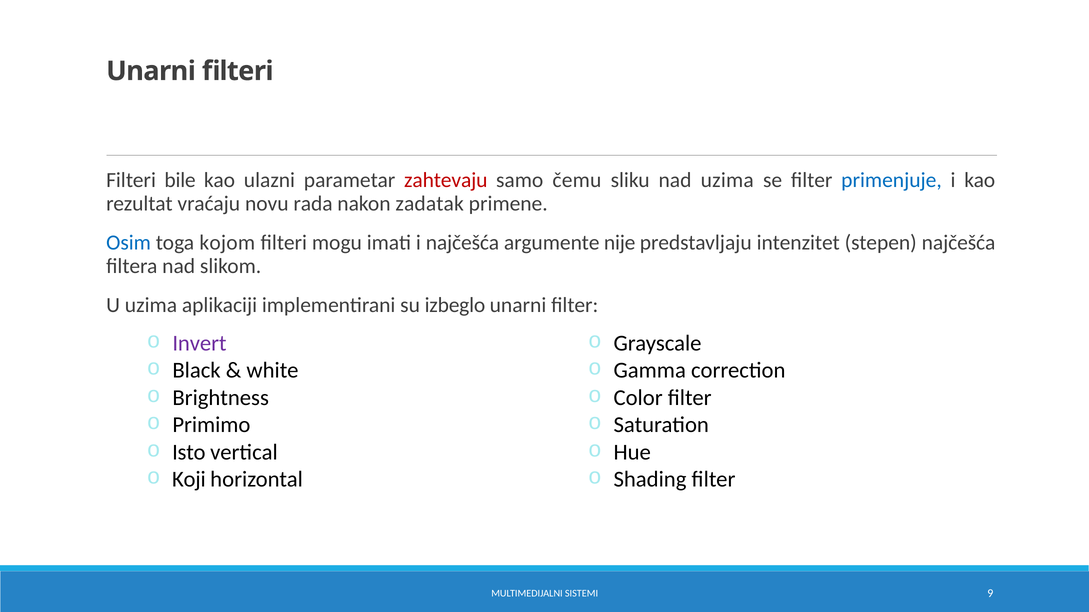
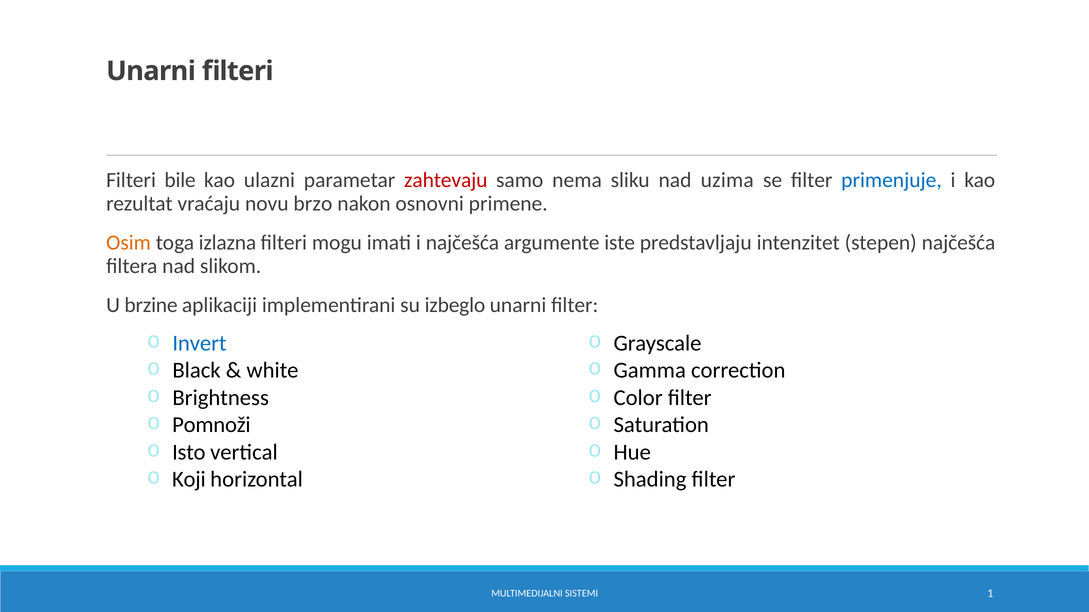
čemu: čemu -> nema
rada: rada -> brzo
zadatak: zadatak -> osnovni
Osim colour: blue -> orange
kojom: kojom -> izlazna
nije: nije -> iste
U uzima: uzima -> brzine
Invert colour: purple -> blue
Primimo: Primimo -> Pomnoži
9: 9 -> 1
